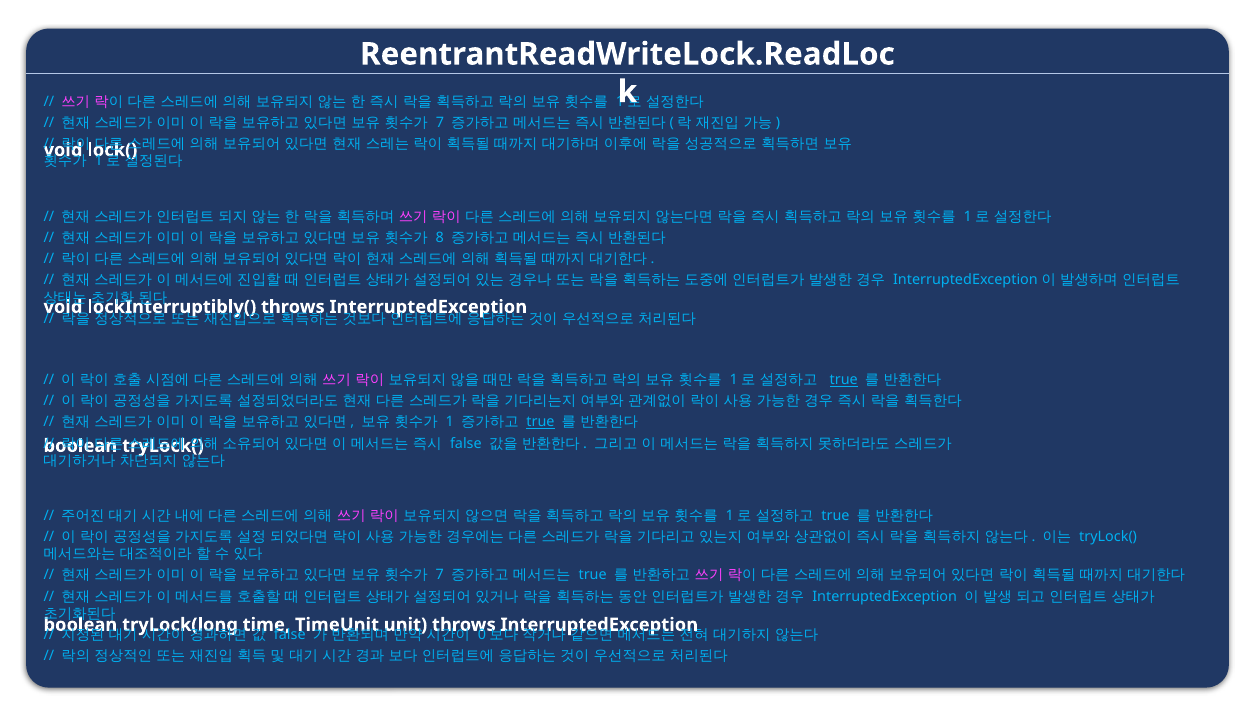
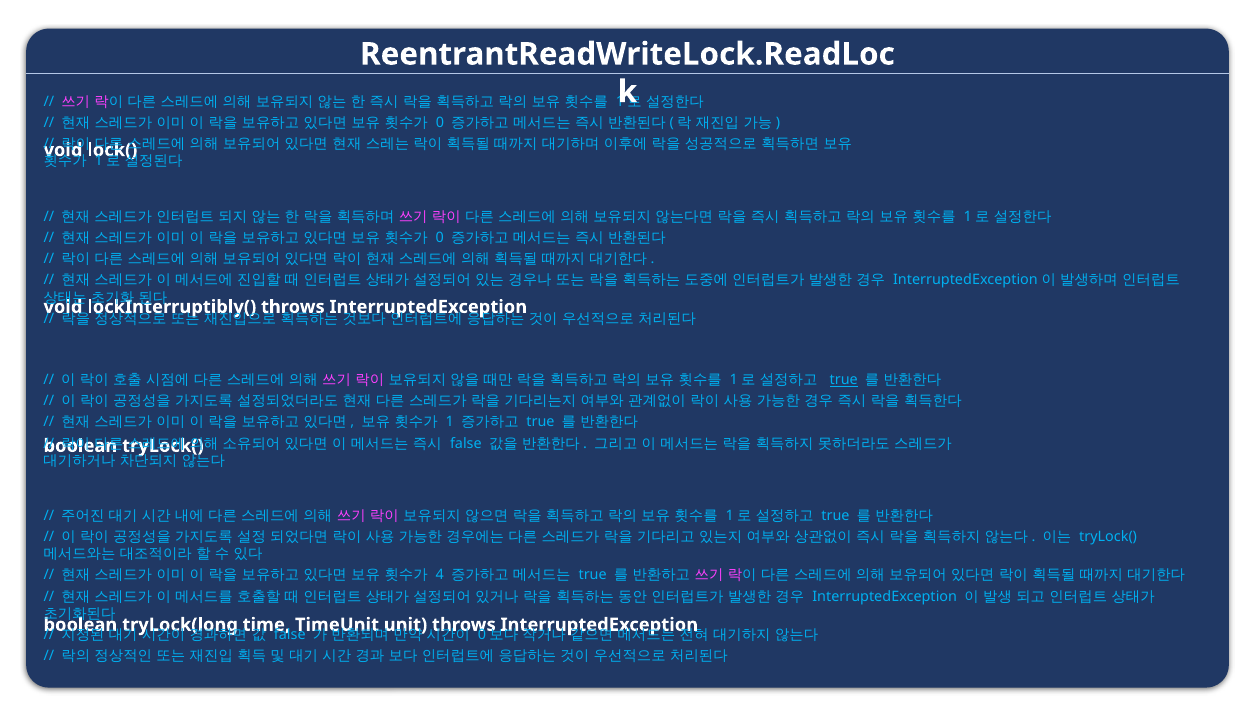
7 at (440, 123): 7 -> 0
8 at (440, 238): 8 -> 0
true at (541, 422) underline: present -> none
7 at (440, 575): 7 -> 4
